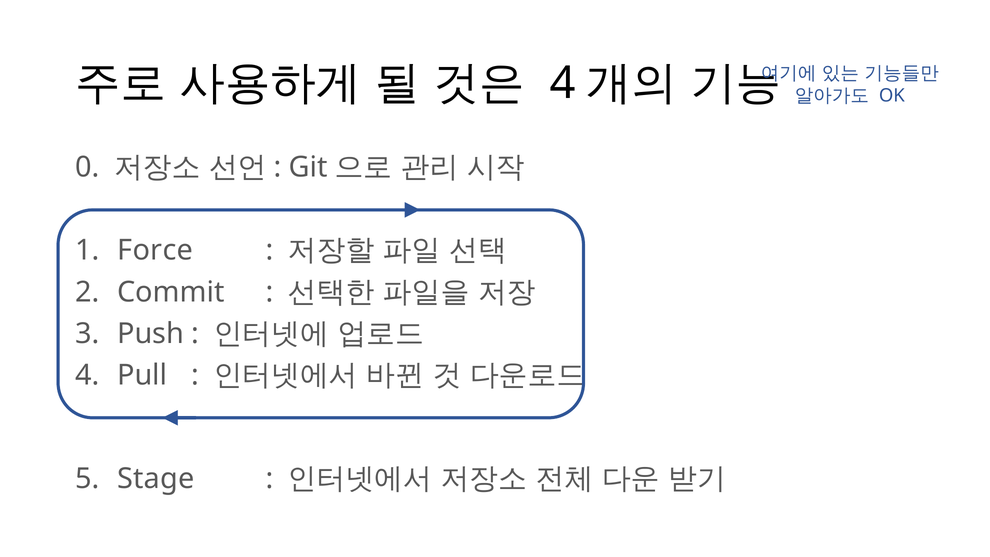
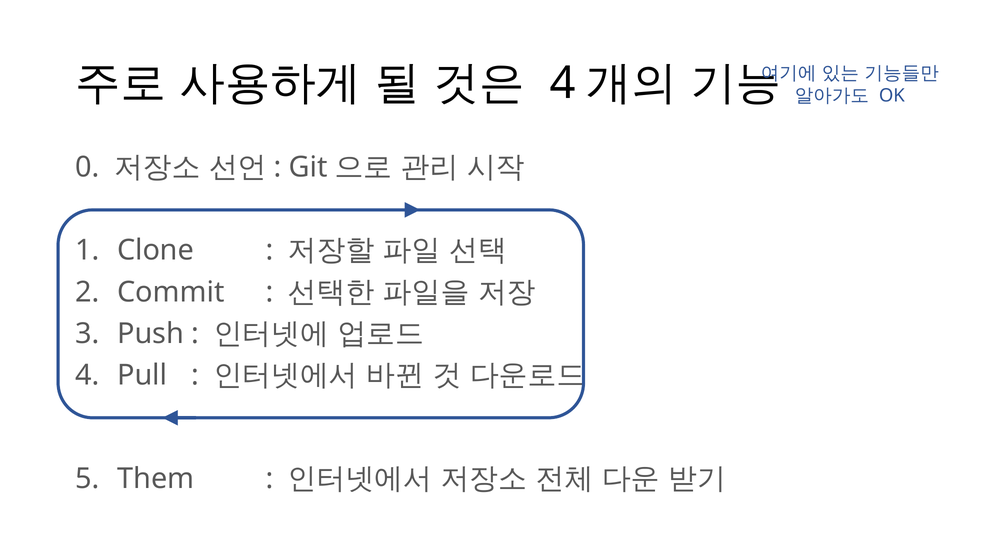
Force: Force -> Clone
Stage: Stage -> Them
